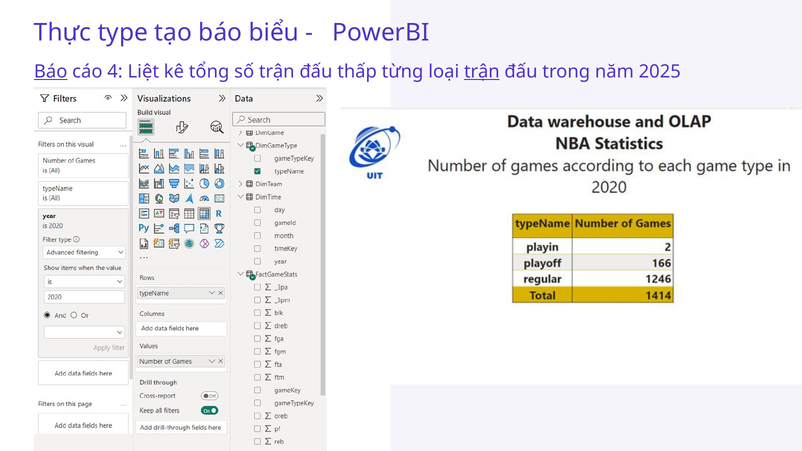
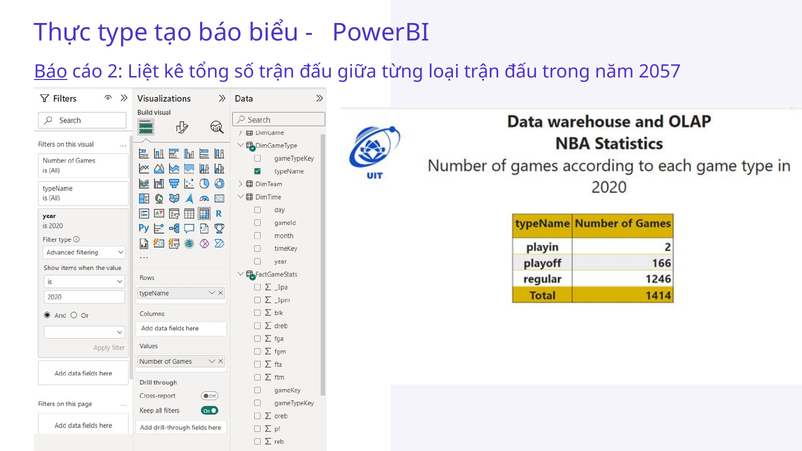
4: 4 -> 2
thấp: thấp -> giữa
trận at (482, 72) underline: present -> none
2025: 2025 -> 2057
